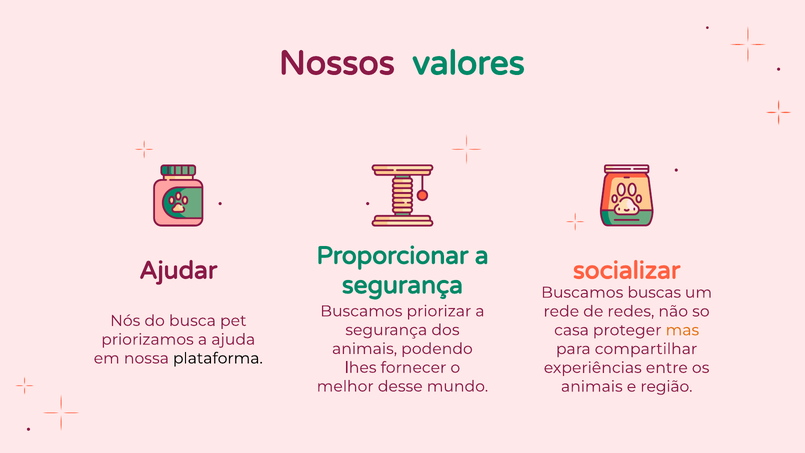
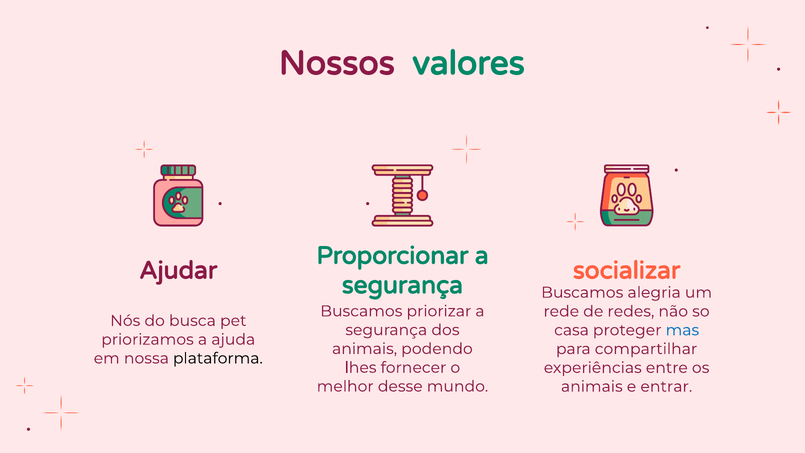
buscas: buscas -> alegria
mas colour: orange -> blue
região: região -> entrar
